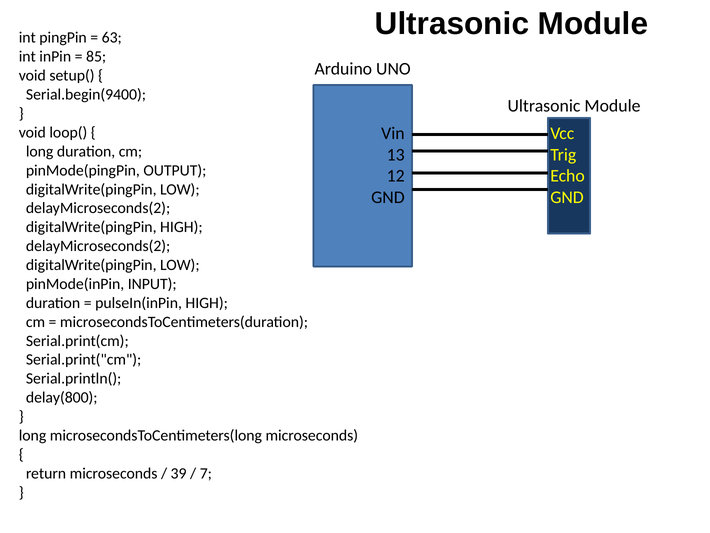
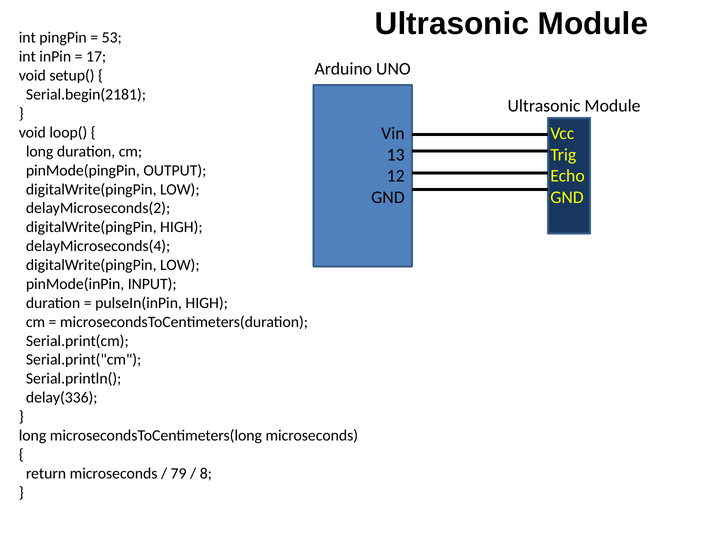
63: 63 -> 53
85: 85 -> 17
Serial.begin(9400: Serial.begin(9400 -> Serial.begin(2181
delayMicroseconds(2 at (98, 246): delayMicroseconds(2 -> delayMicroseconds(4
delay(800: delay(800 -> delay(336
39: 39 -> 79
7: 7 -> 8
